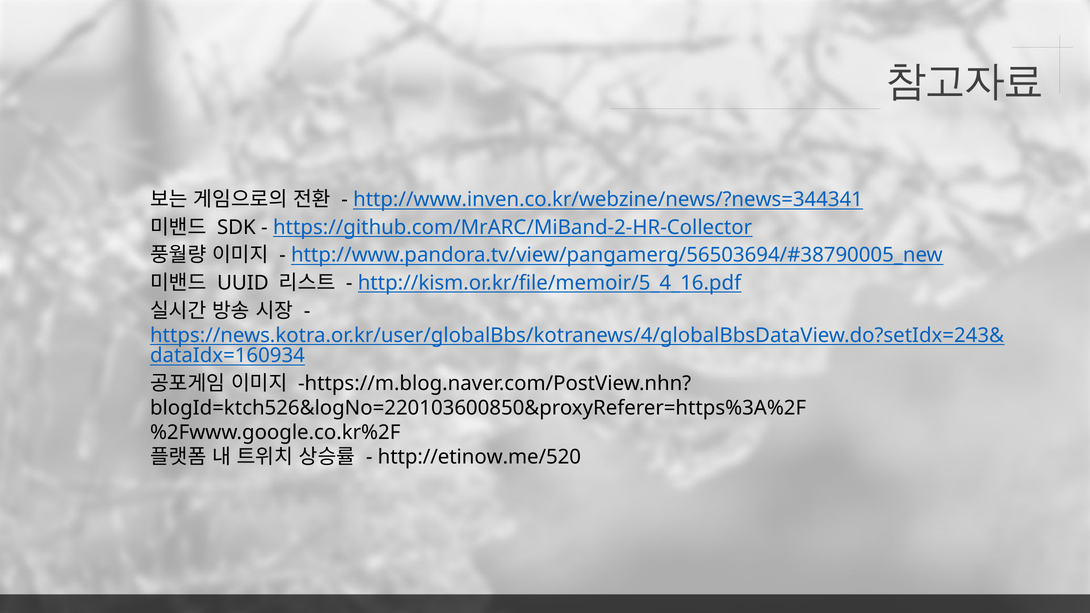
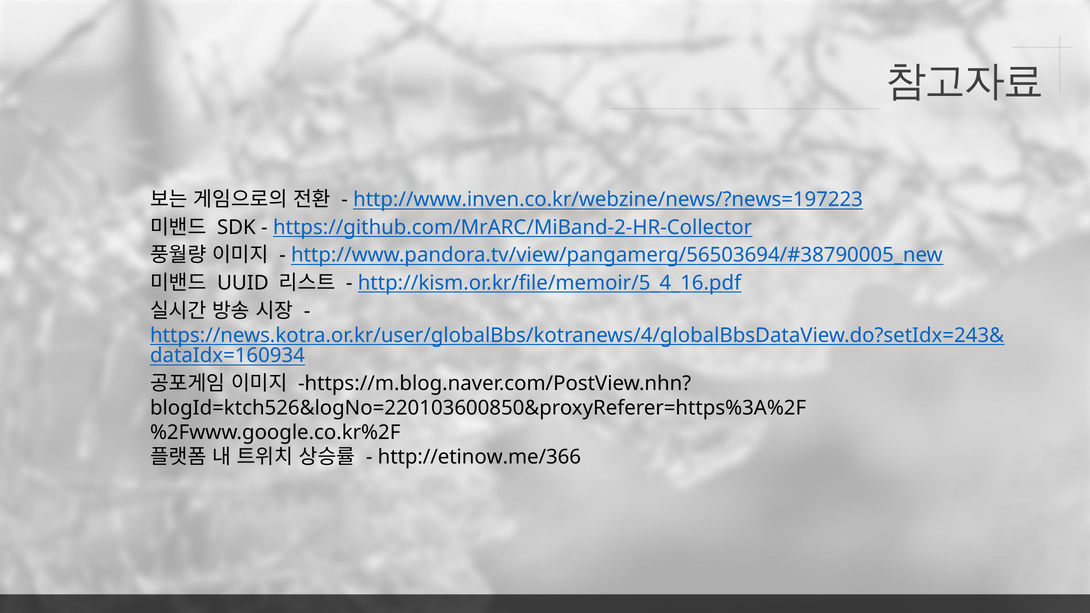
http://www.inven.co.kr/webzine/news/?news=344341: http://www.inven.co.kr/webzine/news/?news=344341 -> http://www.inven.co.kr/webzine/news/?news=197223
http://etinow.me/520: http://etinow.me/520 -> http://etinow.me/366
